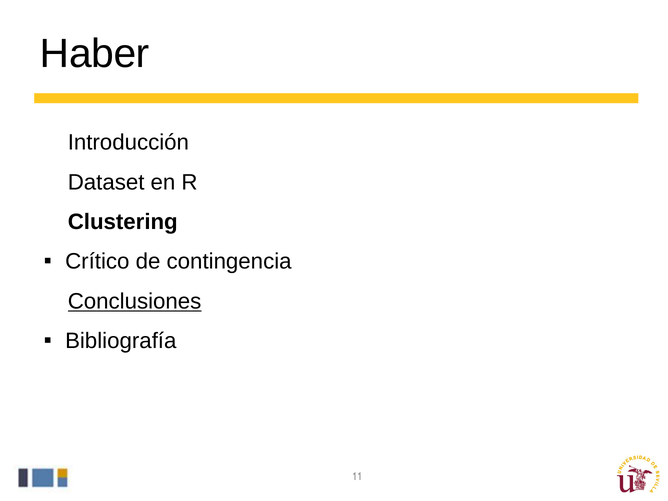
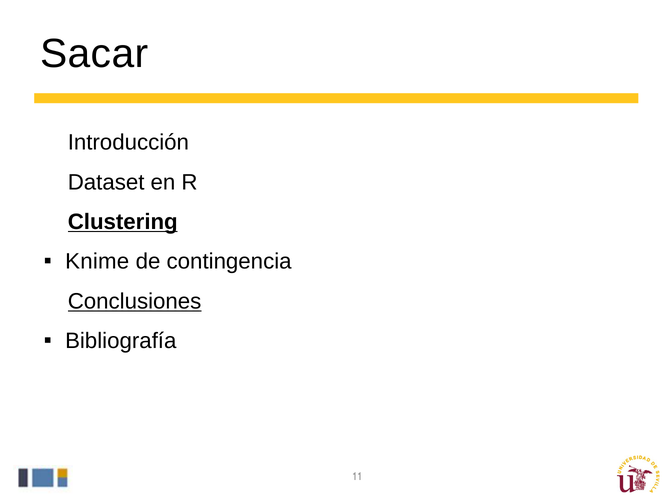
Haber: Haber -> Sacar
Clustering underline: none -> present
Crítico: Crítico -> Knime
